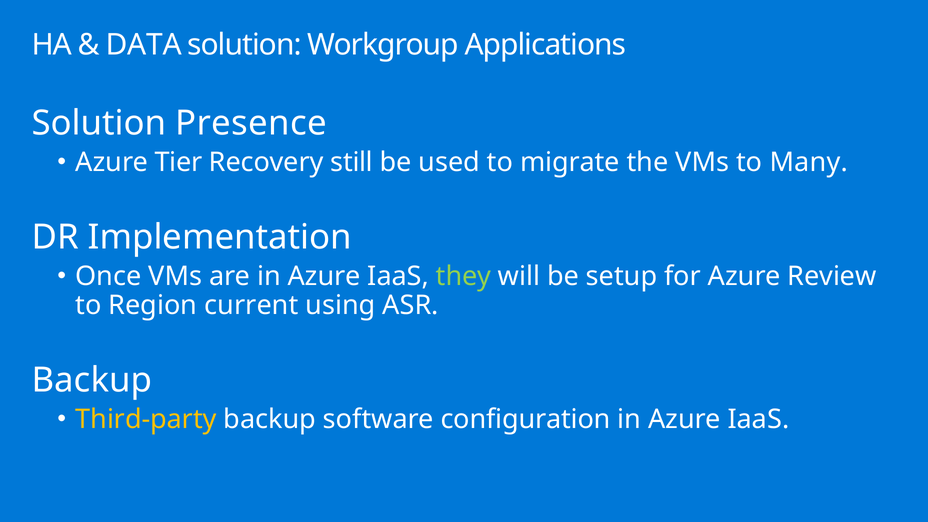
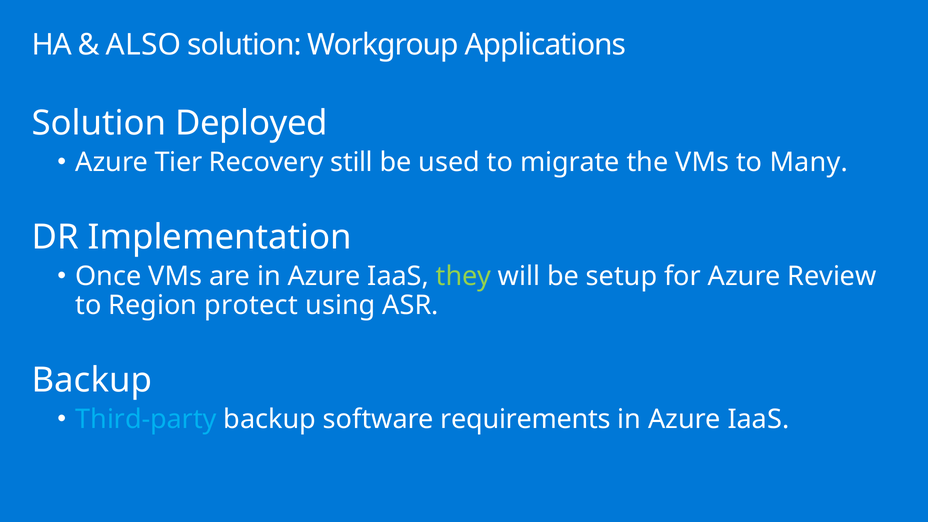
DATA: DATA -> ALSO
Presence: Presence -> Deployed
current: current -> protect
Third-party colour: yellow -> light blue
configuration: configuration -> requirements
